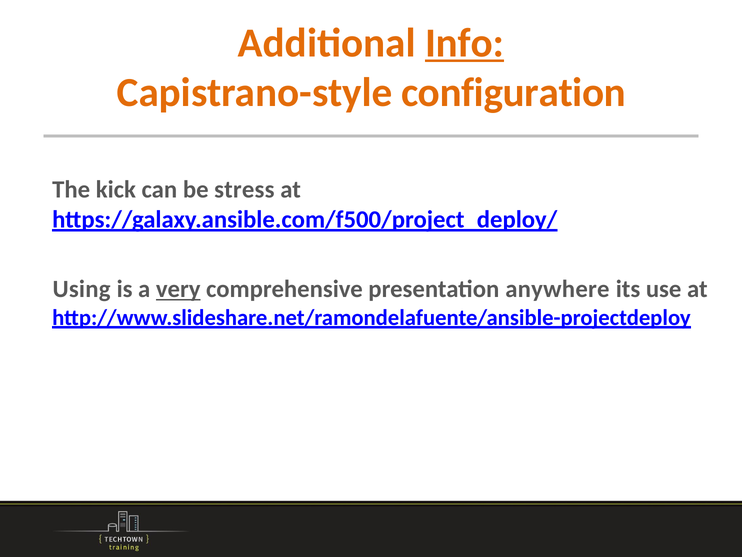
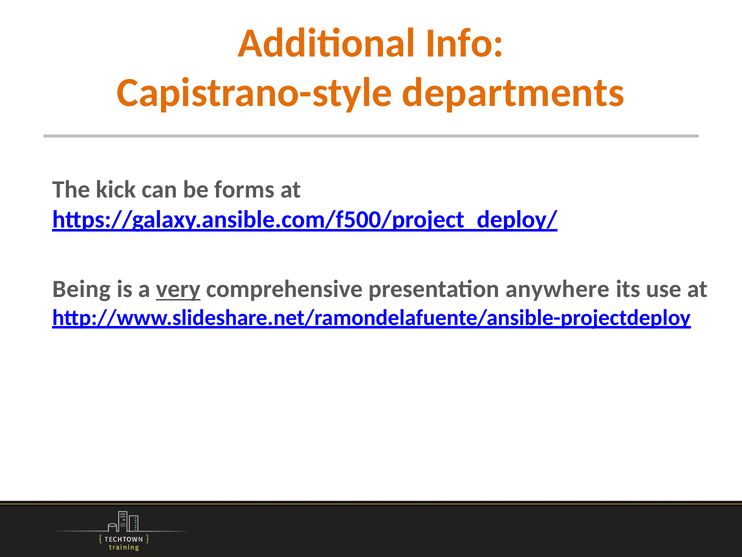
Info underline: present -> none
configuration: configuration -> departments
stress: stress -> forms
Using: Using -> Being
